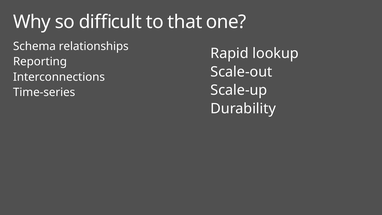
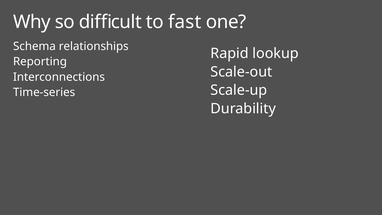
that: that -> fast
